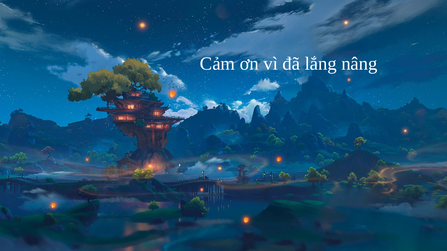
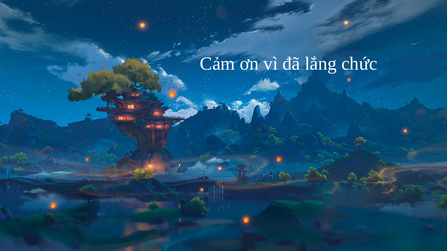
nâng: nâng -> chức
